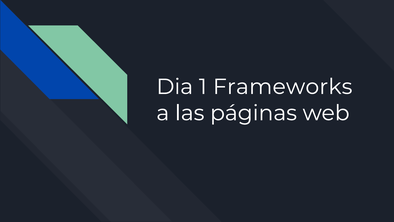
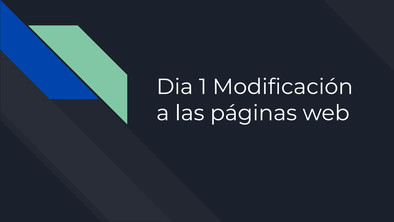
Frameworks: Frameworks -> Modificación
